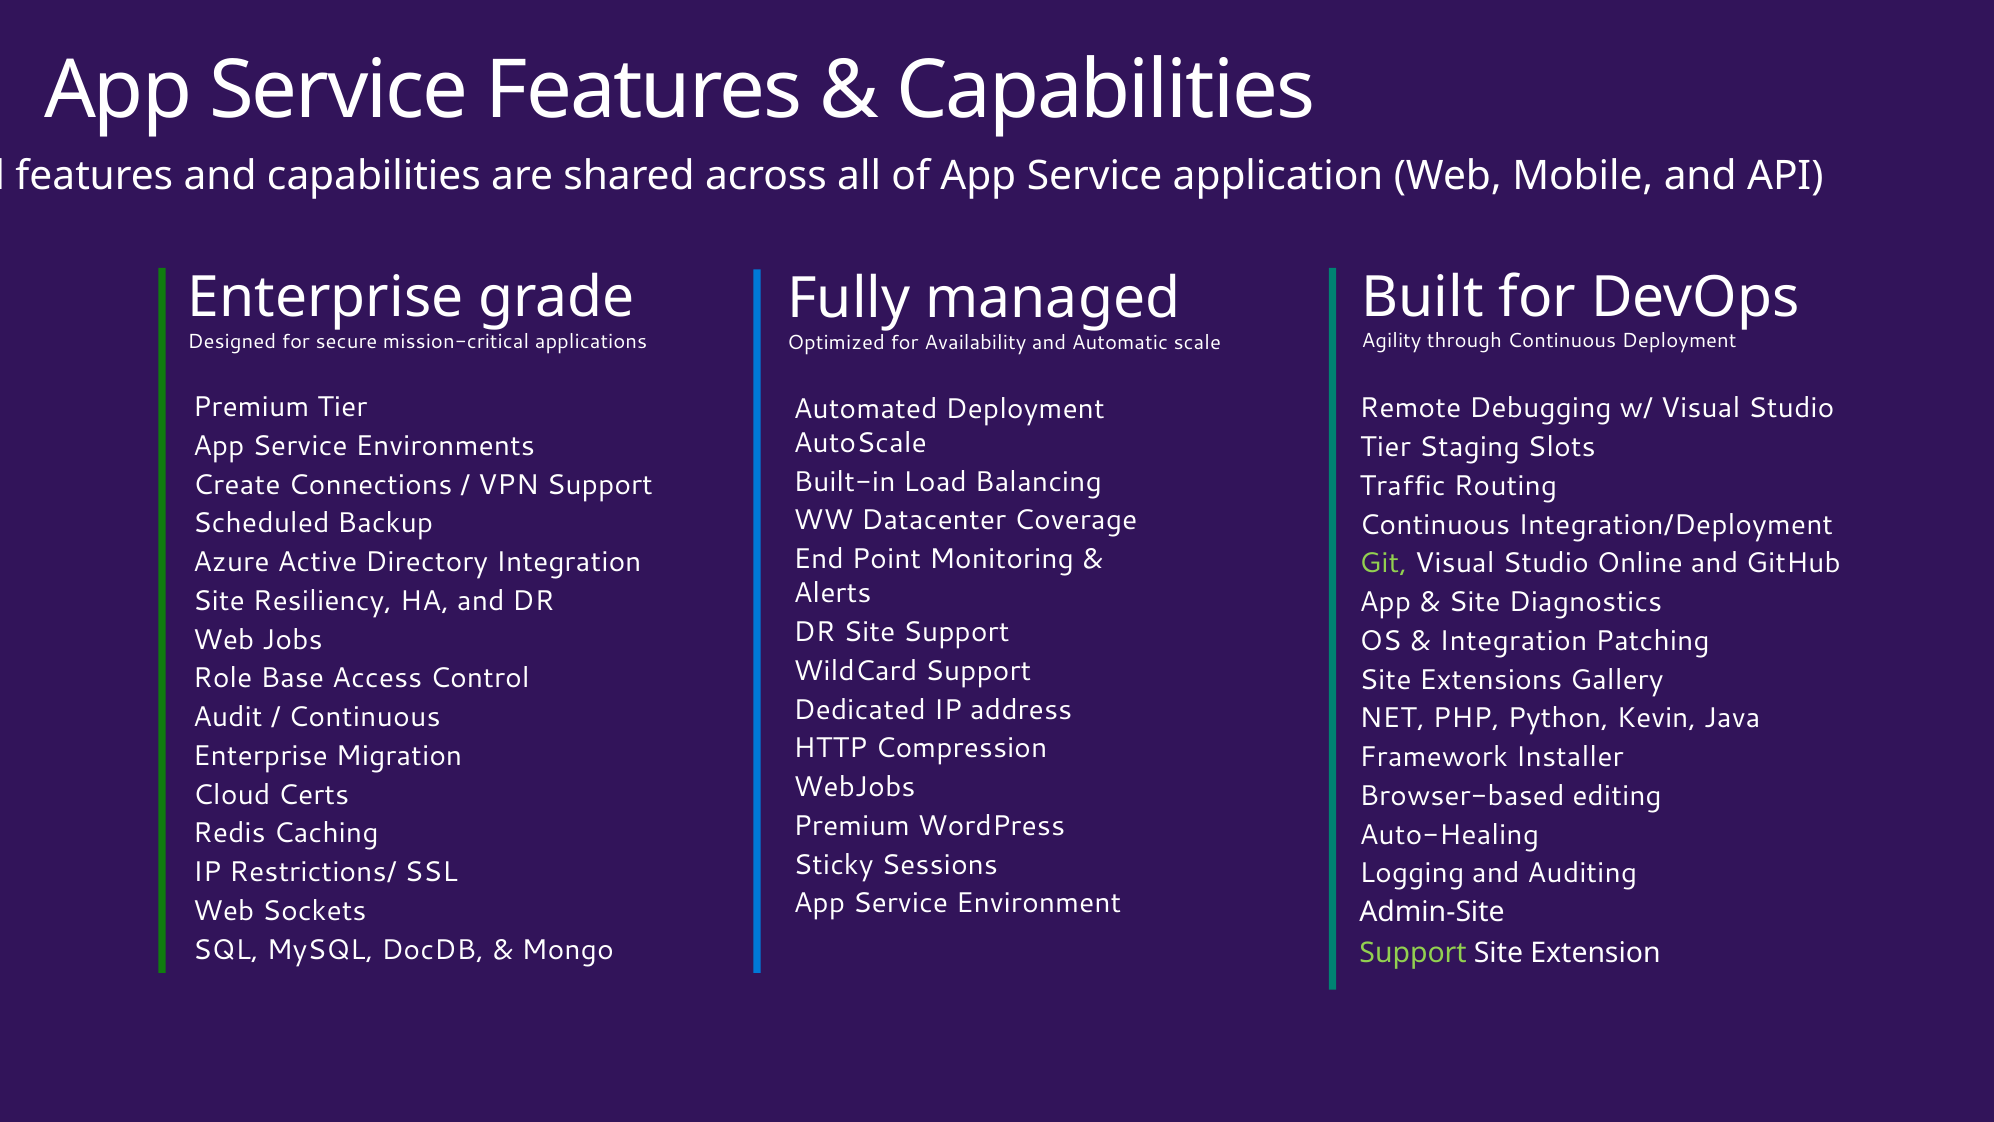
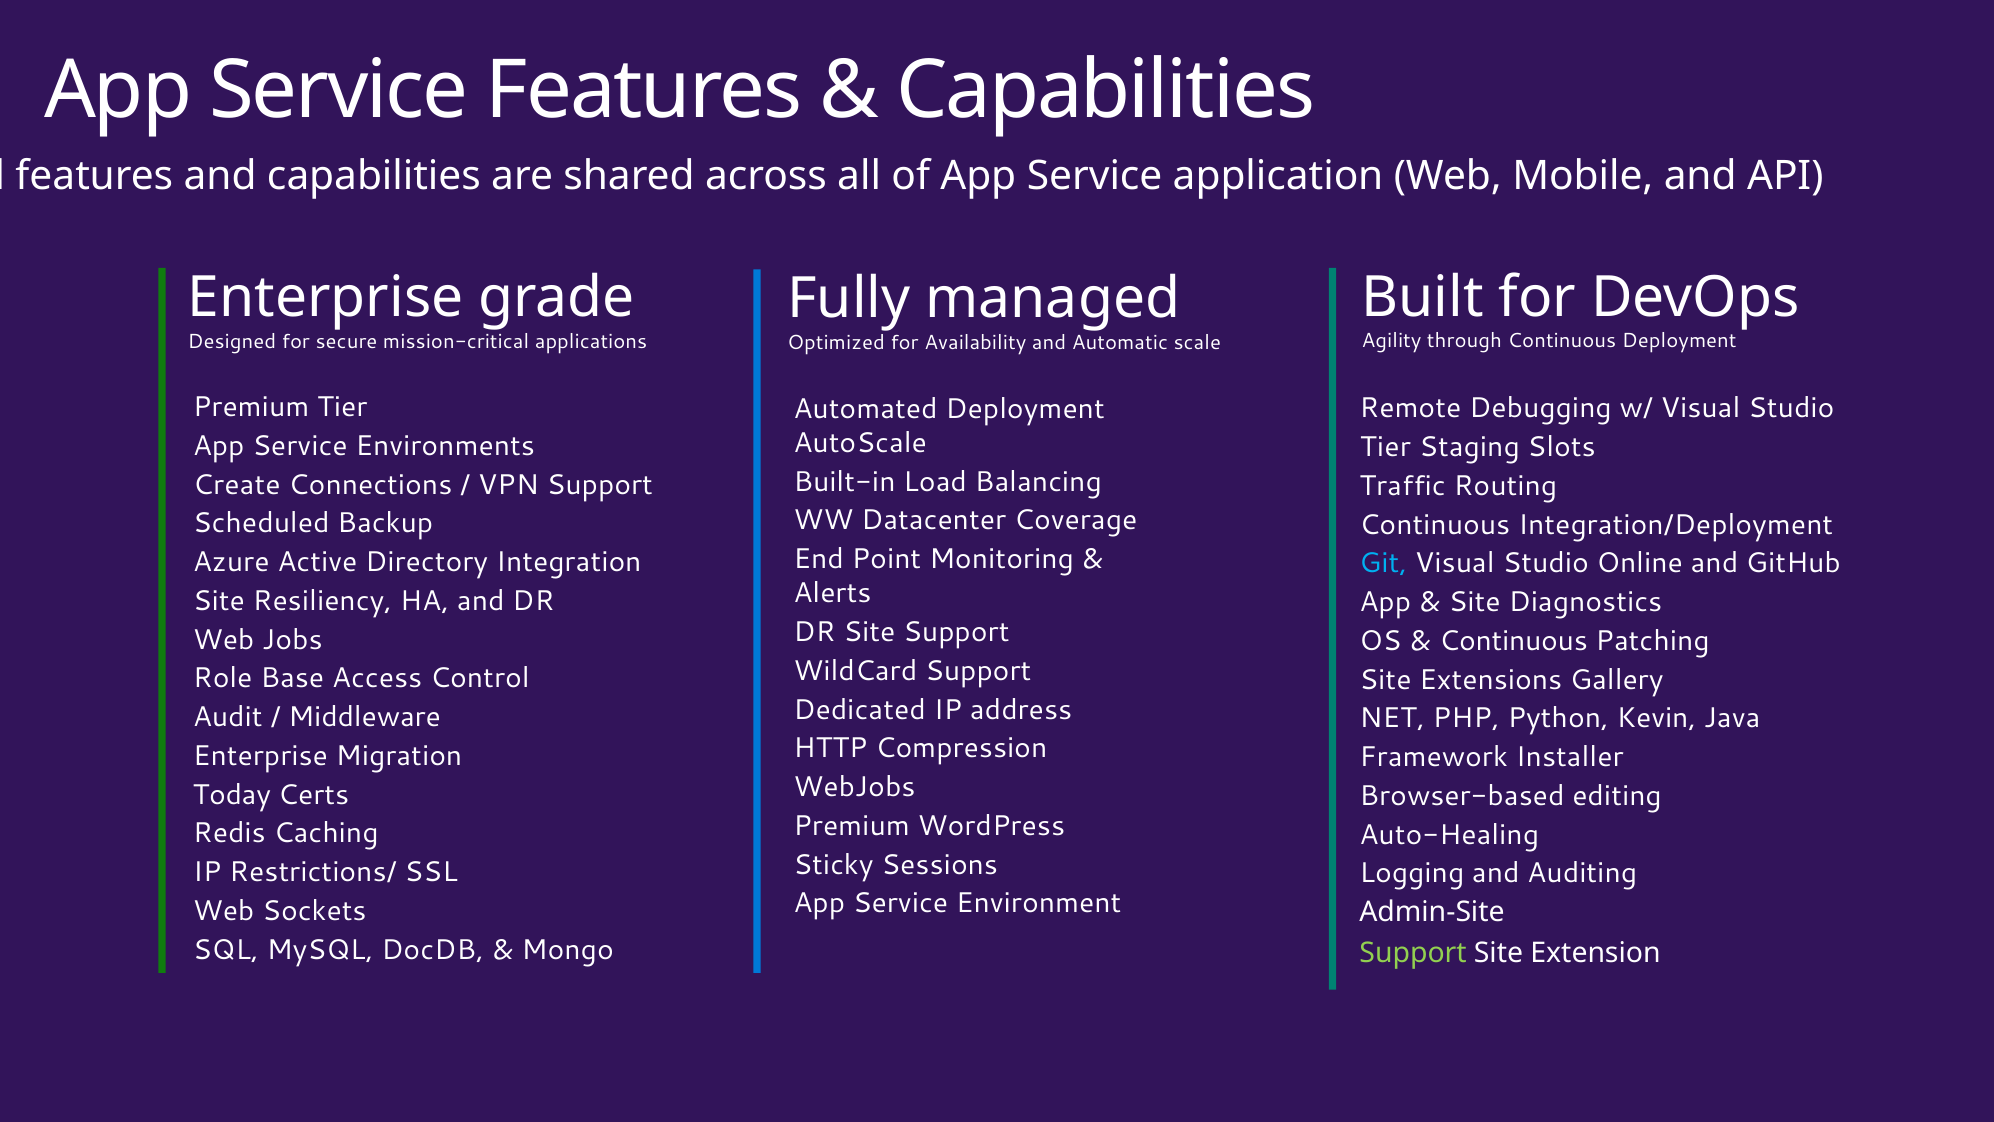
Git colour: light green -> light blue
Integration at (1513, 641): Integration -> Continuous
Continuous at (364, 717): Continuous -> Middleware
Cloud: Cloud -> Today
